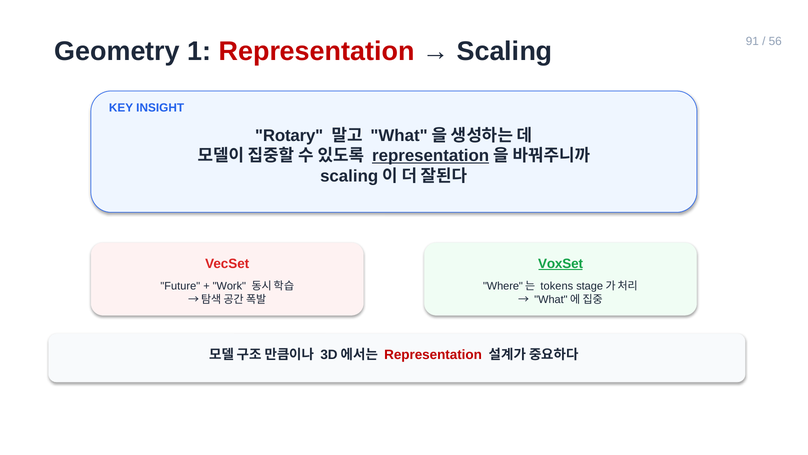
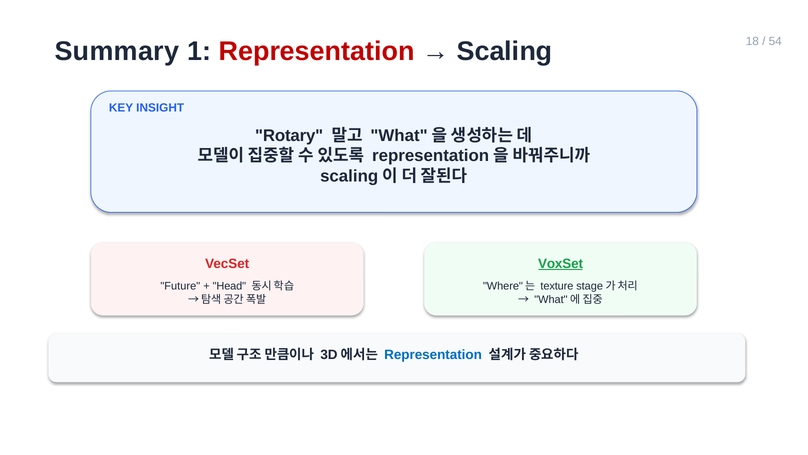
Geometry: Geometry -> Summary
91: 91 -> 18
56: 56 -> 54
representation at (431, 156) underline: present -> none
Work: Work -> Head
tokens: tokens -> texture
Representation at (433, 354) colour: red -> blue
